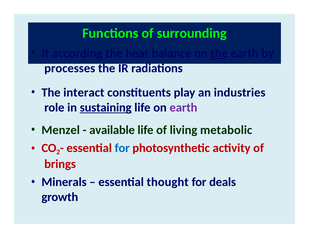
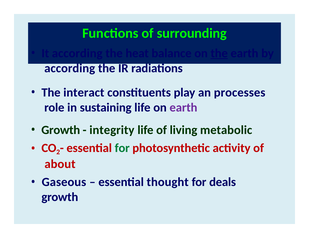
processes at (70, 68): processes -> according
industries: industries -> processes
sustaining underline: present -> none
Menzel at (61, 130): Menzel -> Growth
available: available -> integrity
for at (122, 148) colour: blue -> green
brings: brings -> about
Minerals: Minerals -> Gaseous
